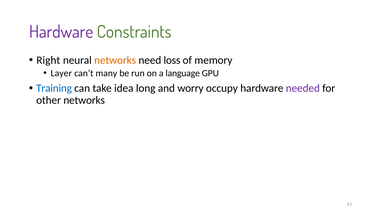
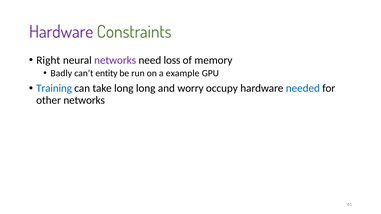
networks at (115, 60) colour: orange -> purple
Layer: Layer -> Badly
many: many -> entity
language: language -> example
take idea: idea -> long
needed colour: purple -> blue
